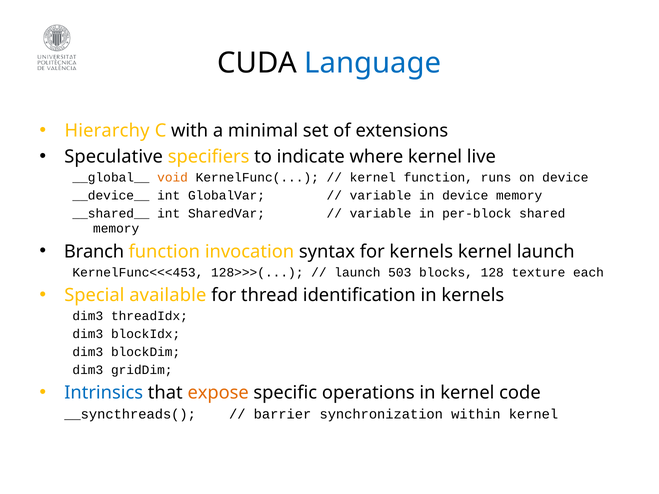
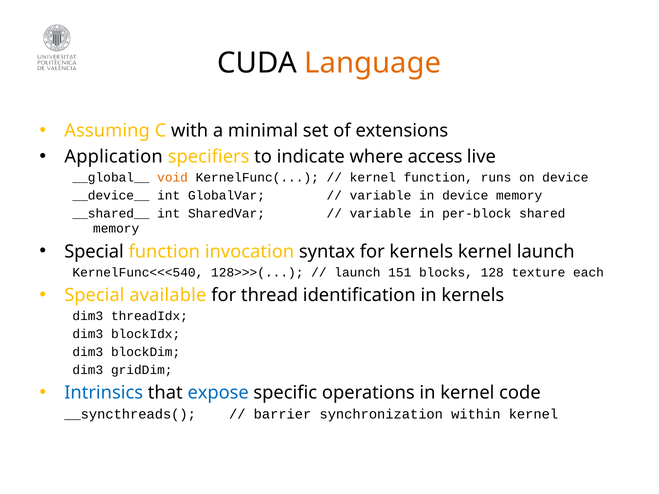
Language colour: blue -> orange
Hierarchy: Hierarchy -> Assuming
Speculative: Speculative -> Application
where kernel: kernel -> access
Branch at (94, 252): Branch -> Special
KernelFunc<<<453: KernelFunc<<<453 -> KernelFunc<<<540
503: 503 -> 151
expose colour: orange -> blue
